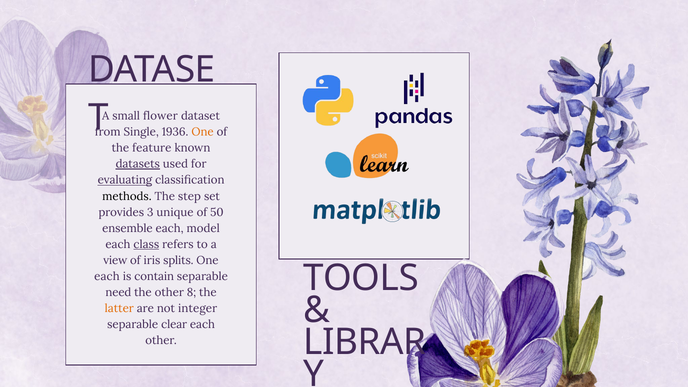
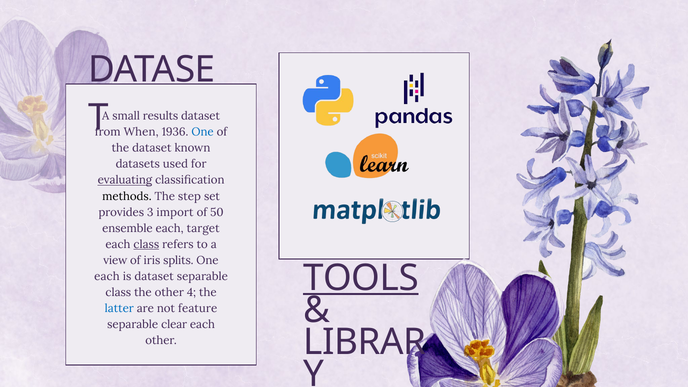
flower: flower -> results
Single: Single -> When
One at (203, 132) colour: orange -> blue
the feature: feature -> dataset
datasets underline: present -> none
unique: unique -> import
model: model -> target
TOOLS underline: none -> present
is contain: contain -> dataset
need at (118, 293): need -> class
8: 8 -> 4
latter colour: orange -> blue
integer: integer -> feature
